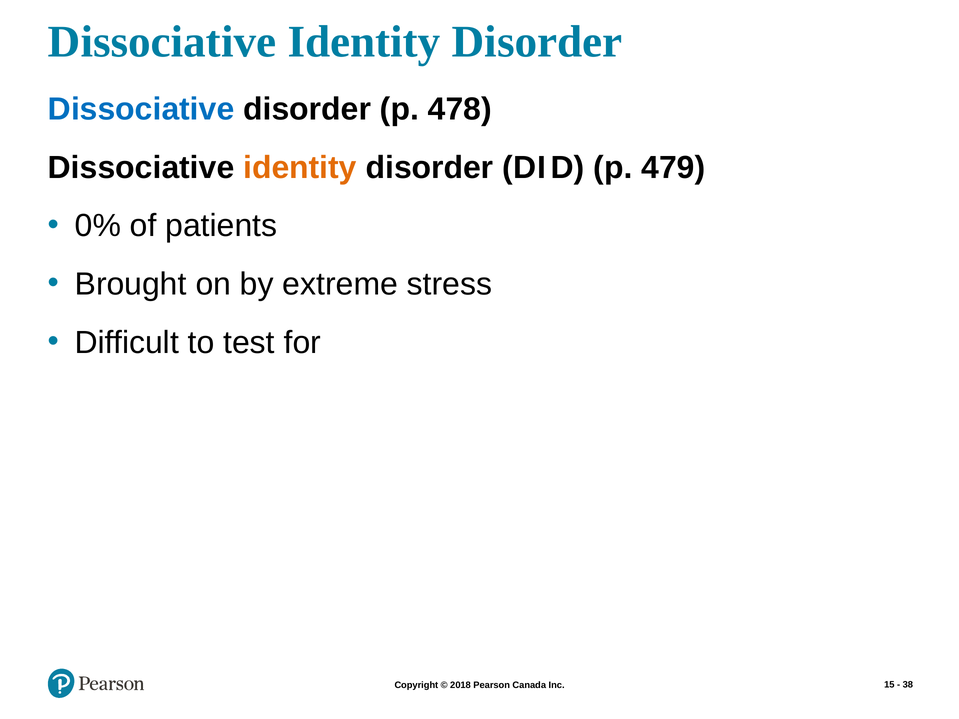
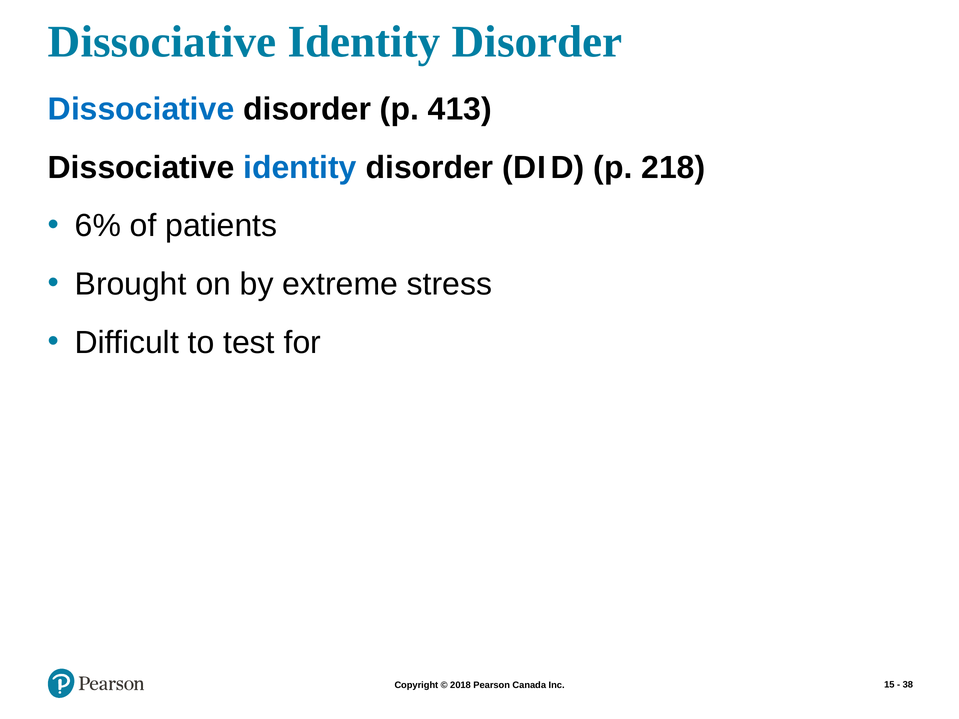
478: 478 -> 413
identity at (300, 168) colour: orange -> blue
479: 479 -> 218
0%: 0% -> 6%
